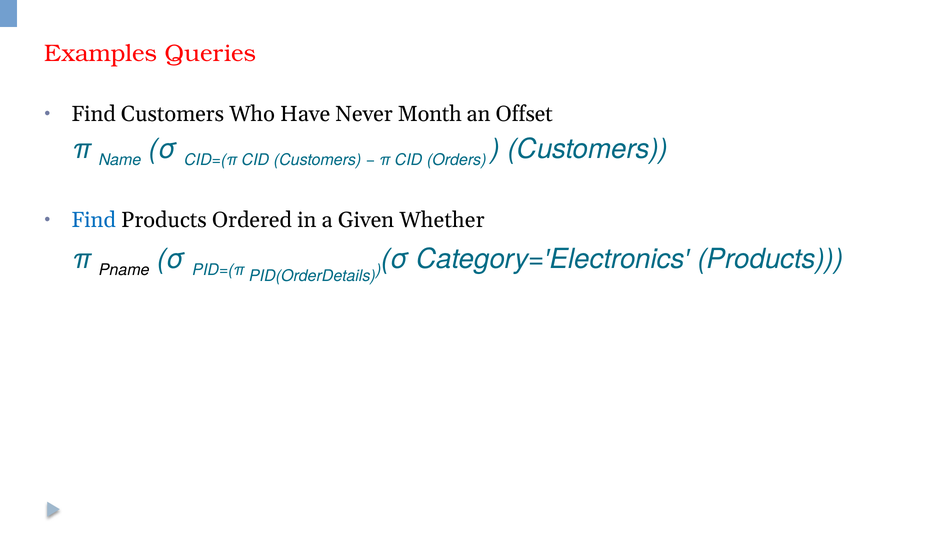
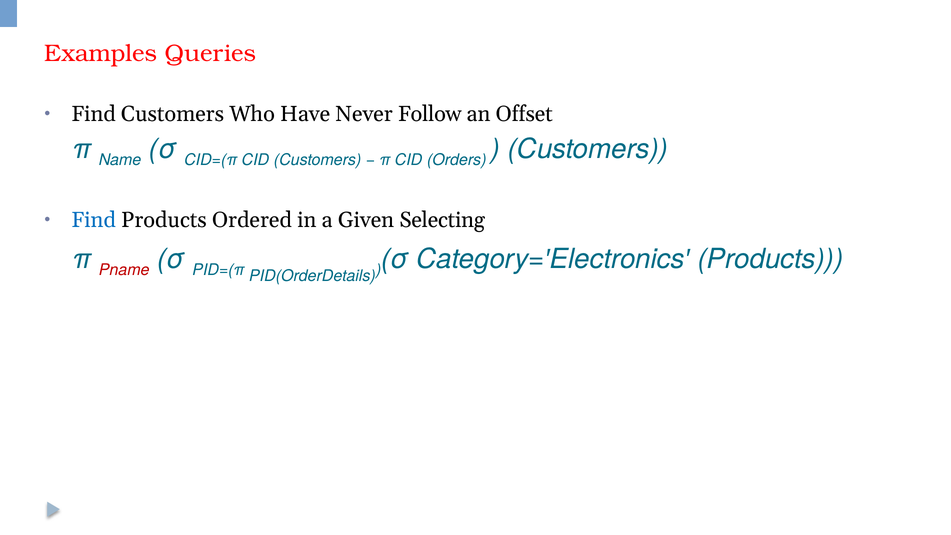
Month: Month -> Follow
Whether: Whether -> Selecting
Pname colour: black -> red
